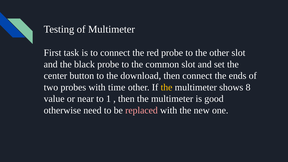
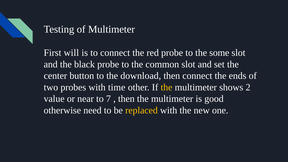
task: task -> will
the other: other -> some
8: 8 -> 2
1: 1 -> 7
replaced colour: pink -> yellow
